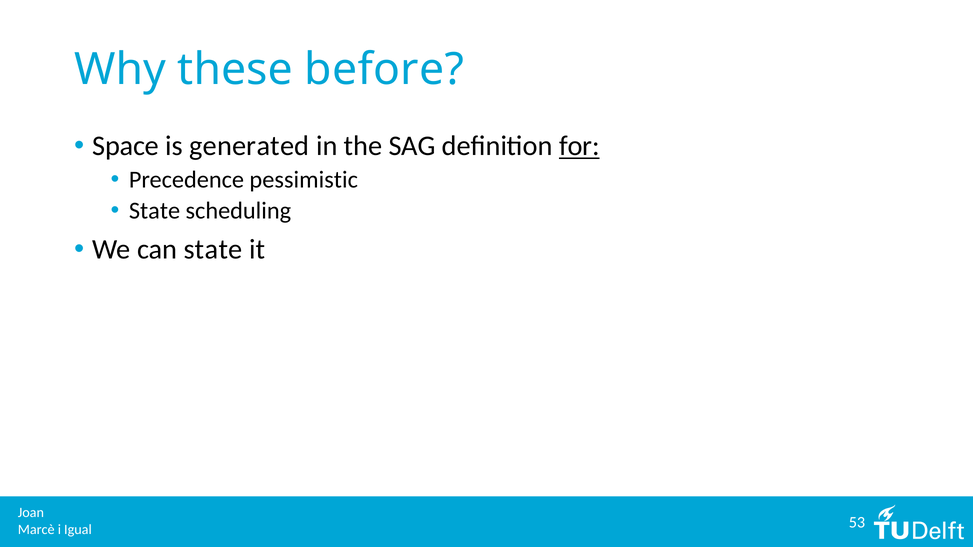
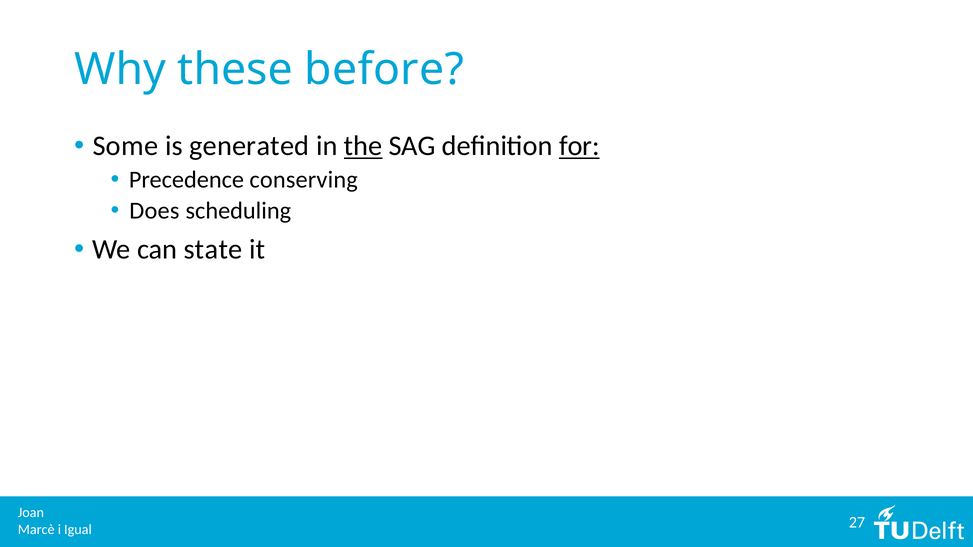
Space: Space -> Some
the underline: none -> present
pessimistic: pessimistic -> conserving
State at (155, 211): State -> Does
53: 53 -> 27
